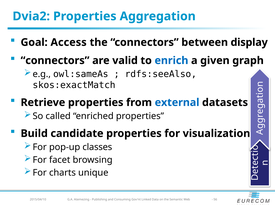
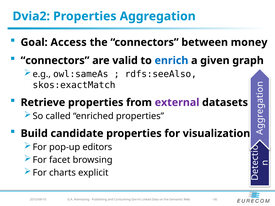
display: display -> money
external colour: blue -> purple
classes: classes -> editors
unique: unique -> explicit
